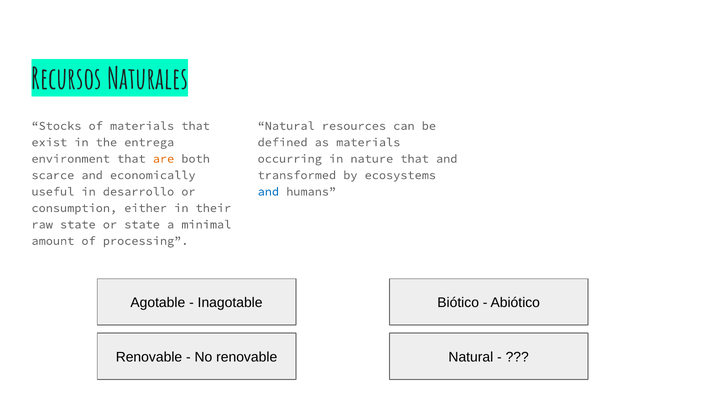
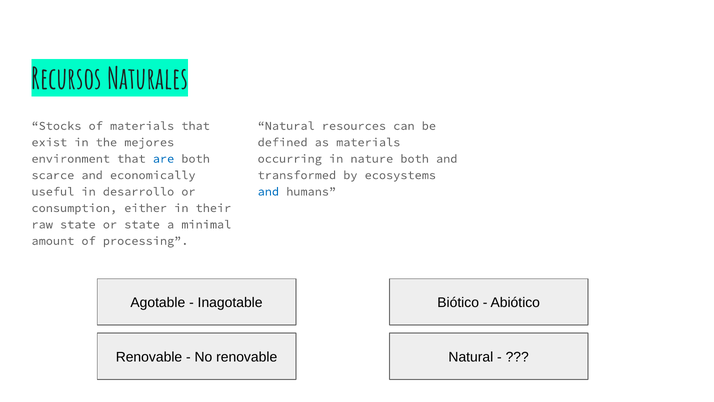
entrega: entrega -> mejores
are colour: orange -> blue
nature that: that -> both
